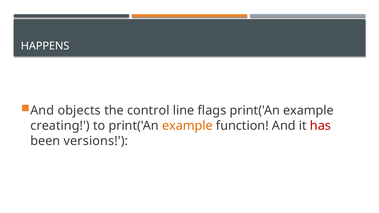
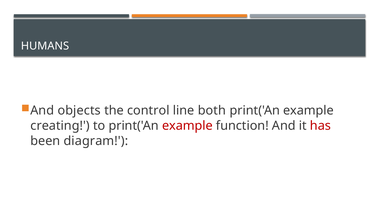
HAPPENS: HAPPENS -> HUMANS
flags: flags -> both
example at (187, 126) colour: orange -> red
versions: versions -> diagram
